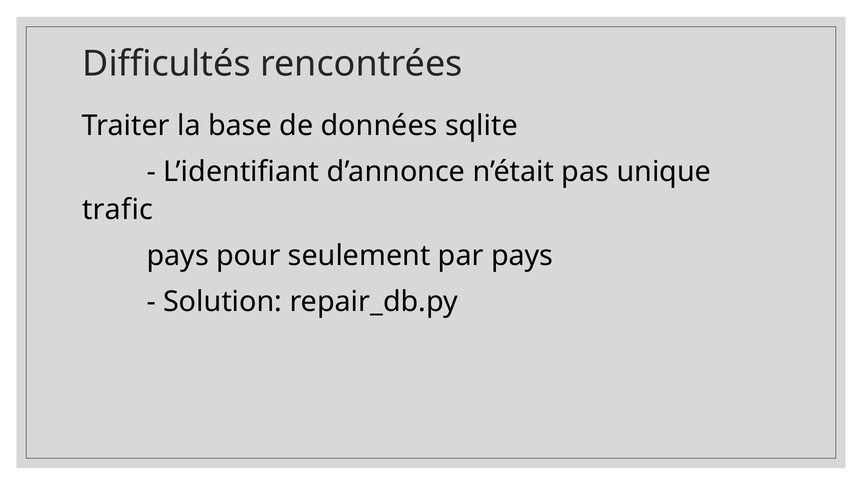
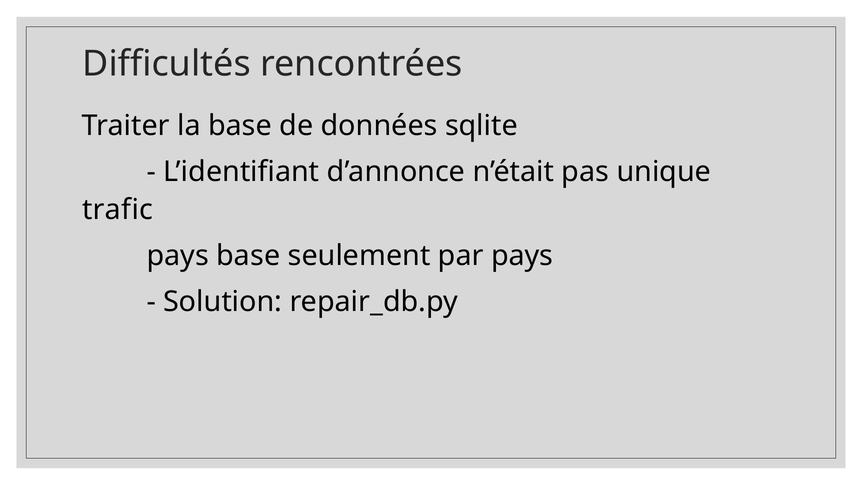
pays pour: pour -> base
